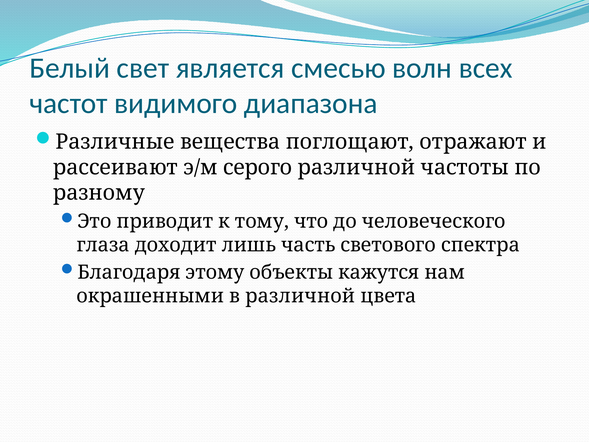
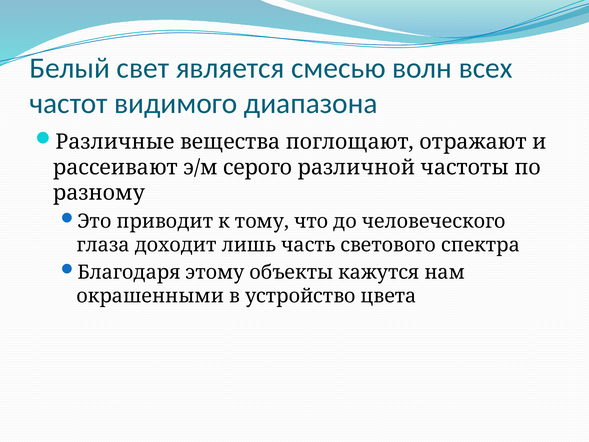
в различной: различной -> устройство
